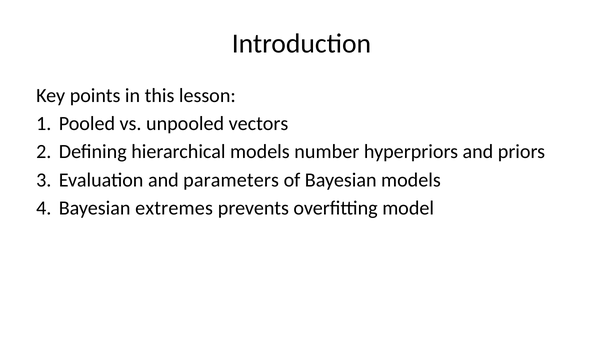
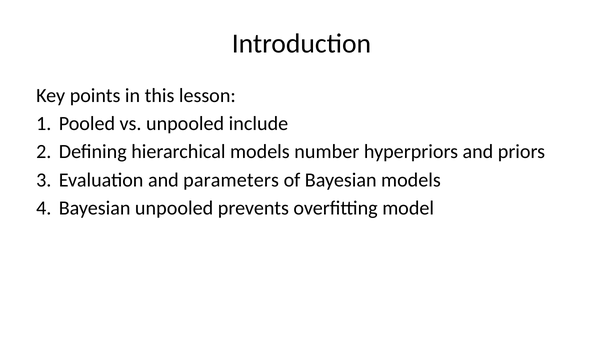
vectors: vectors -> include
Bayesian extremes: extremes -> unpooled
